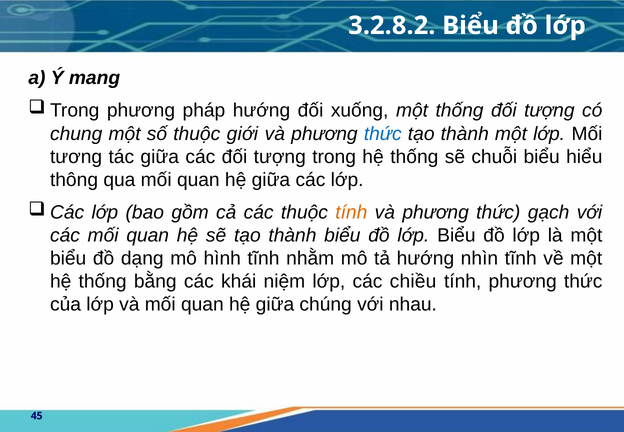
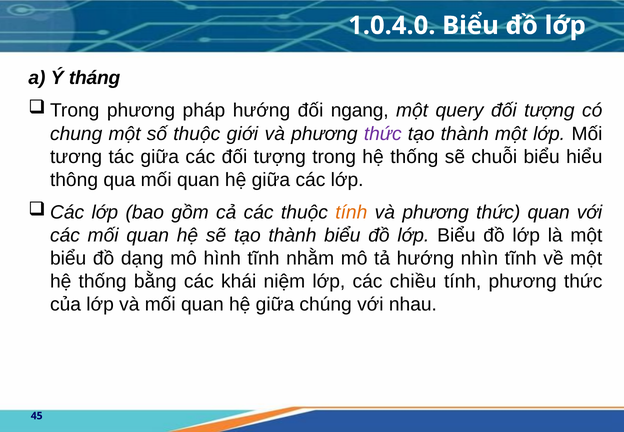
3.2.8.2: 3.2.8.2 -> 1.0.4.0
mang: mang -> tháng
xuống: xuống -> ngang
một thống: thống -> query
thức at (383, 134) colour: blue -> purple
thức gạch: gạch -> quan
